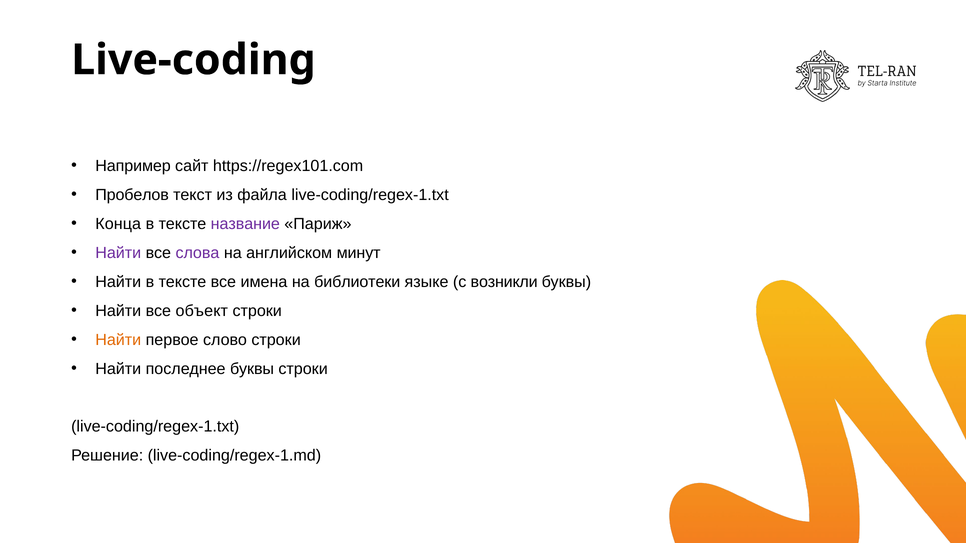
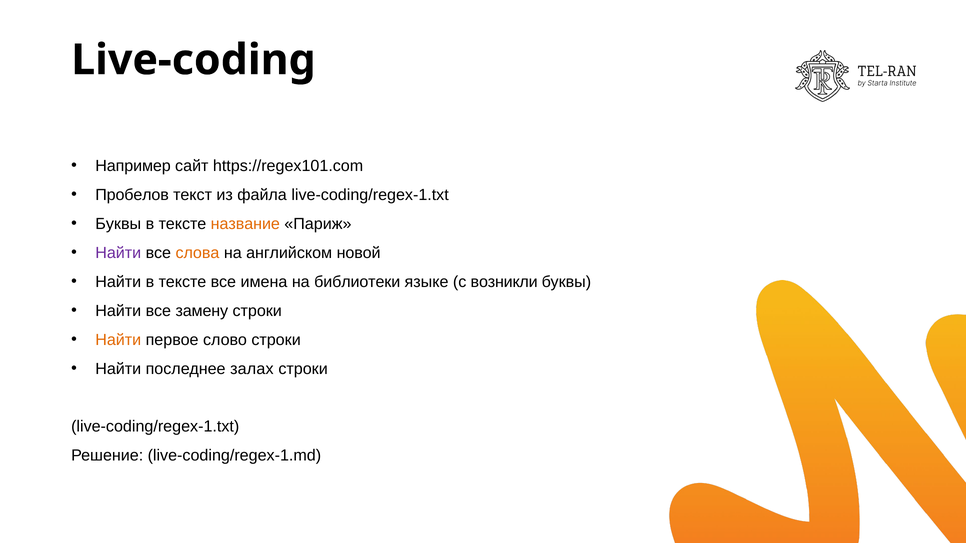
Конца at (118, 224): Конца -> Буквы
название colour: purple -> orange
слова colour: purple -> orange
минут: минут -> новой
объект: объект -> замену
последнее буквы: буквы -> залах
